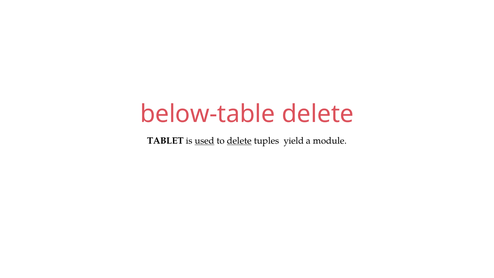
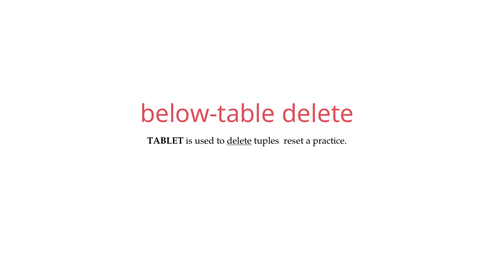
used underline: present -> none
yield: yield -> reset
module: module -> practice
